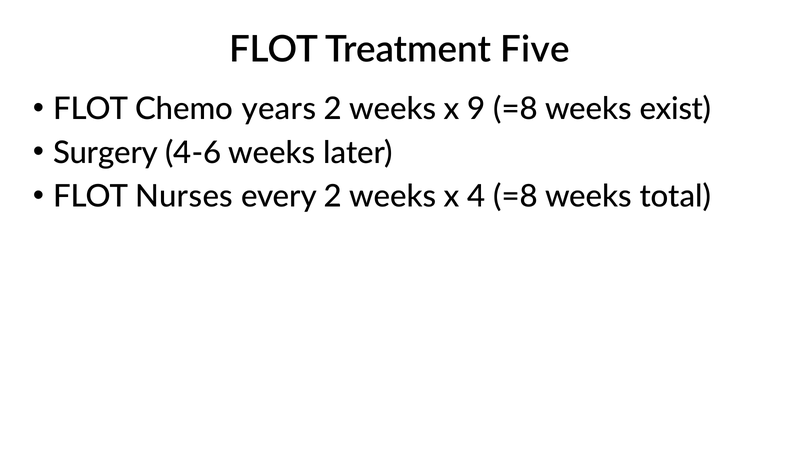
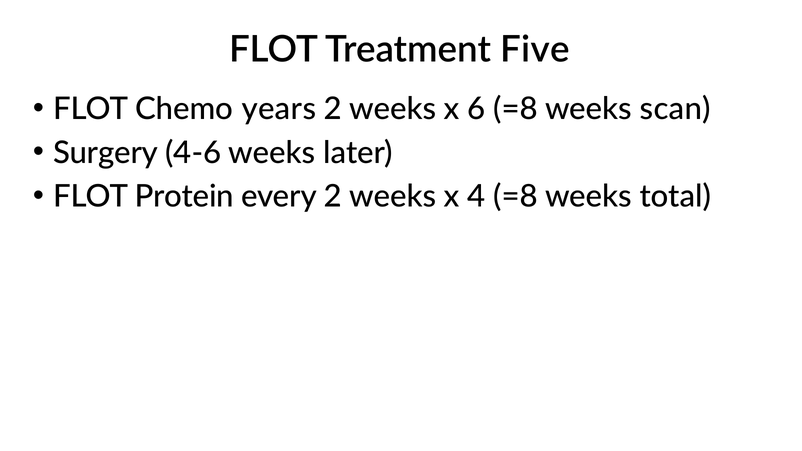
9: 9 -> 6
exist: exist -> scan
Nurses: Nurses -> Protein
